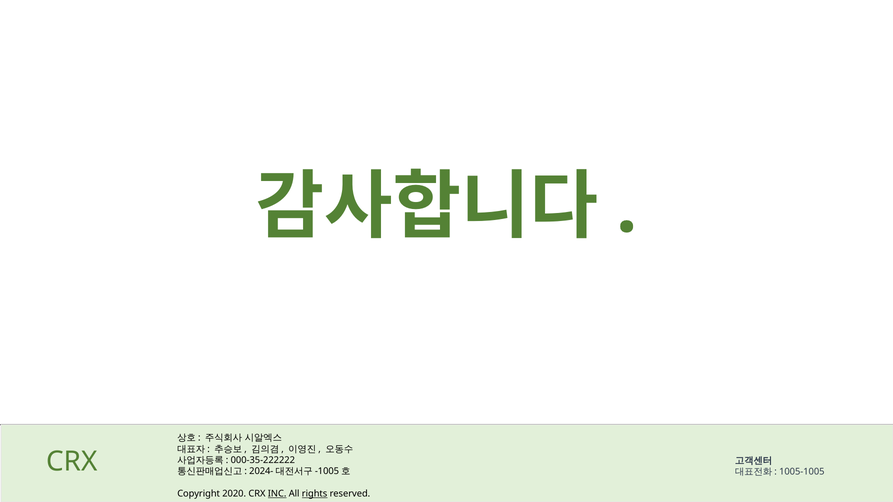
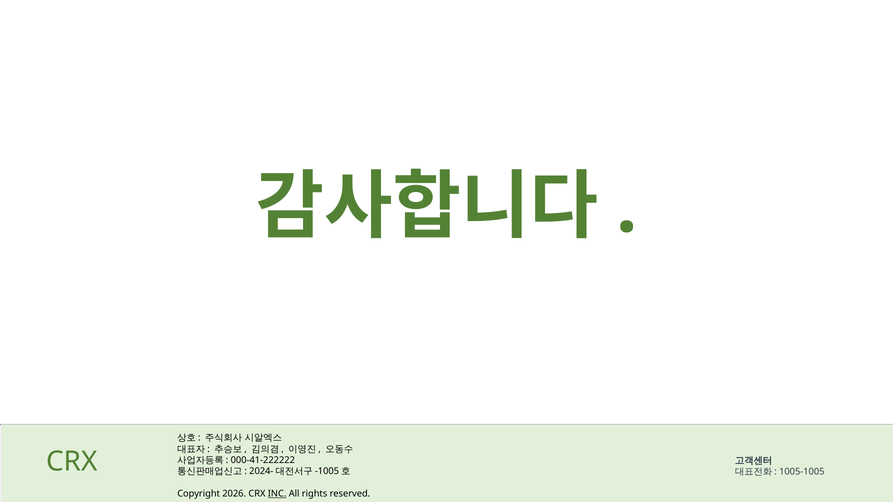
000-35-222222: 000-35-222222 -> 000-41-222222
2020: 2020 -> 2026
rights underline: present -> none
